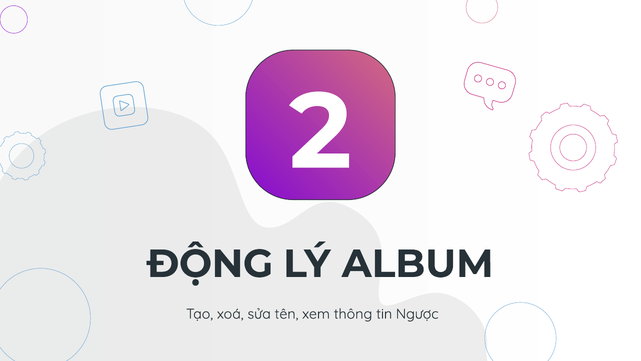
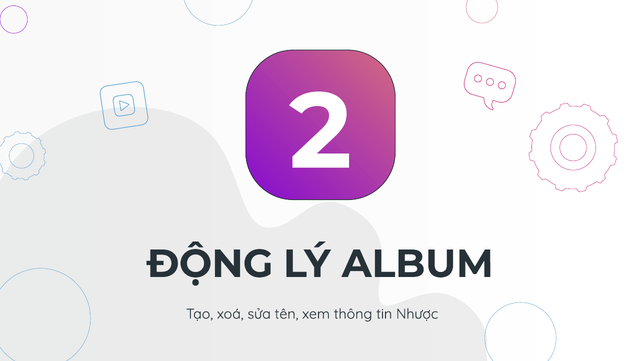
Ngược: Ngược -> Nhược
